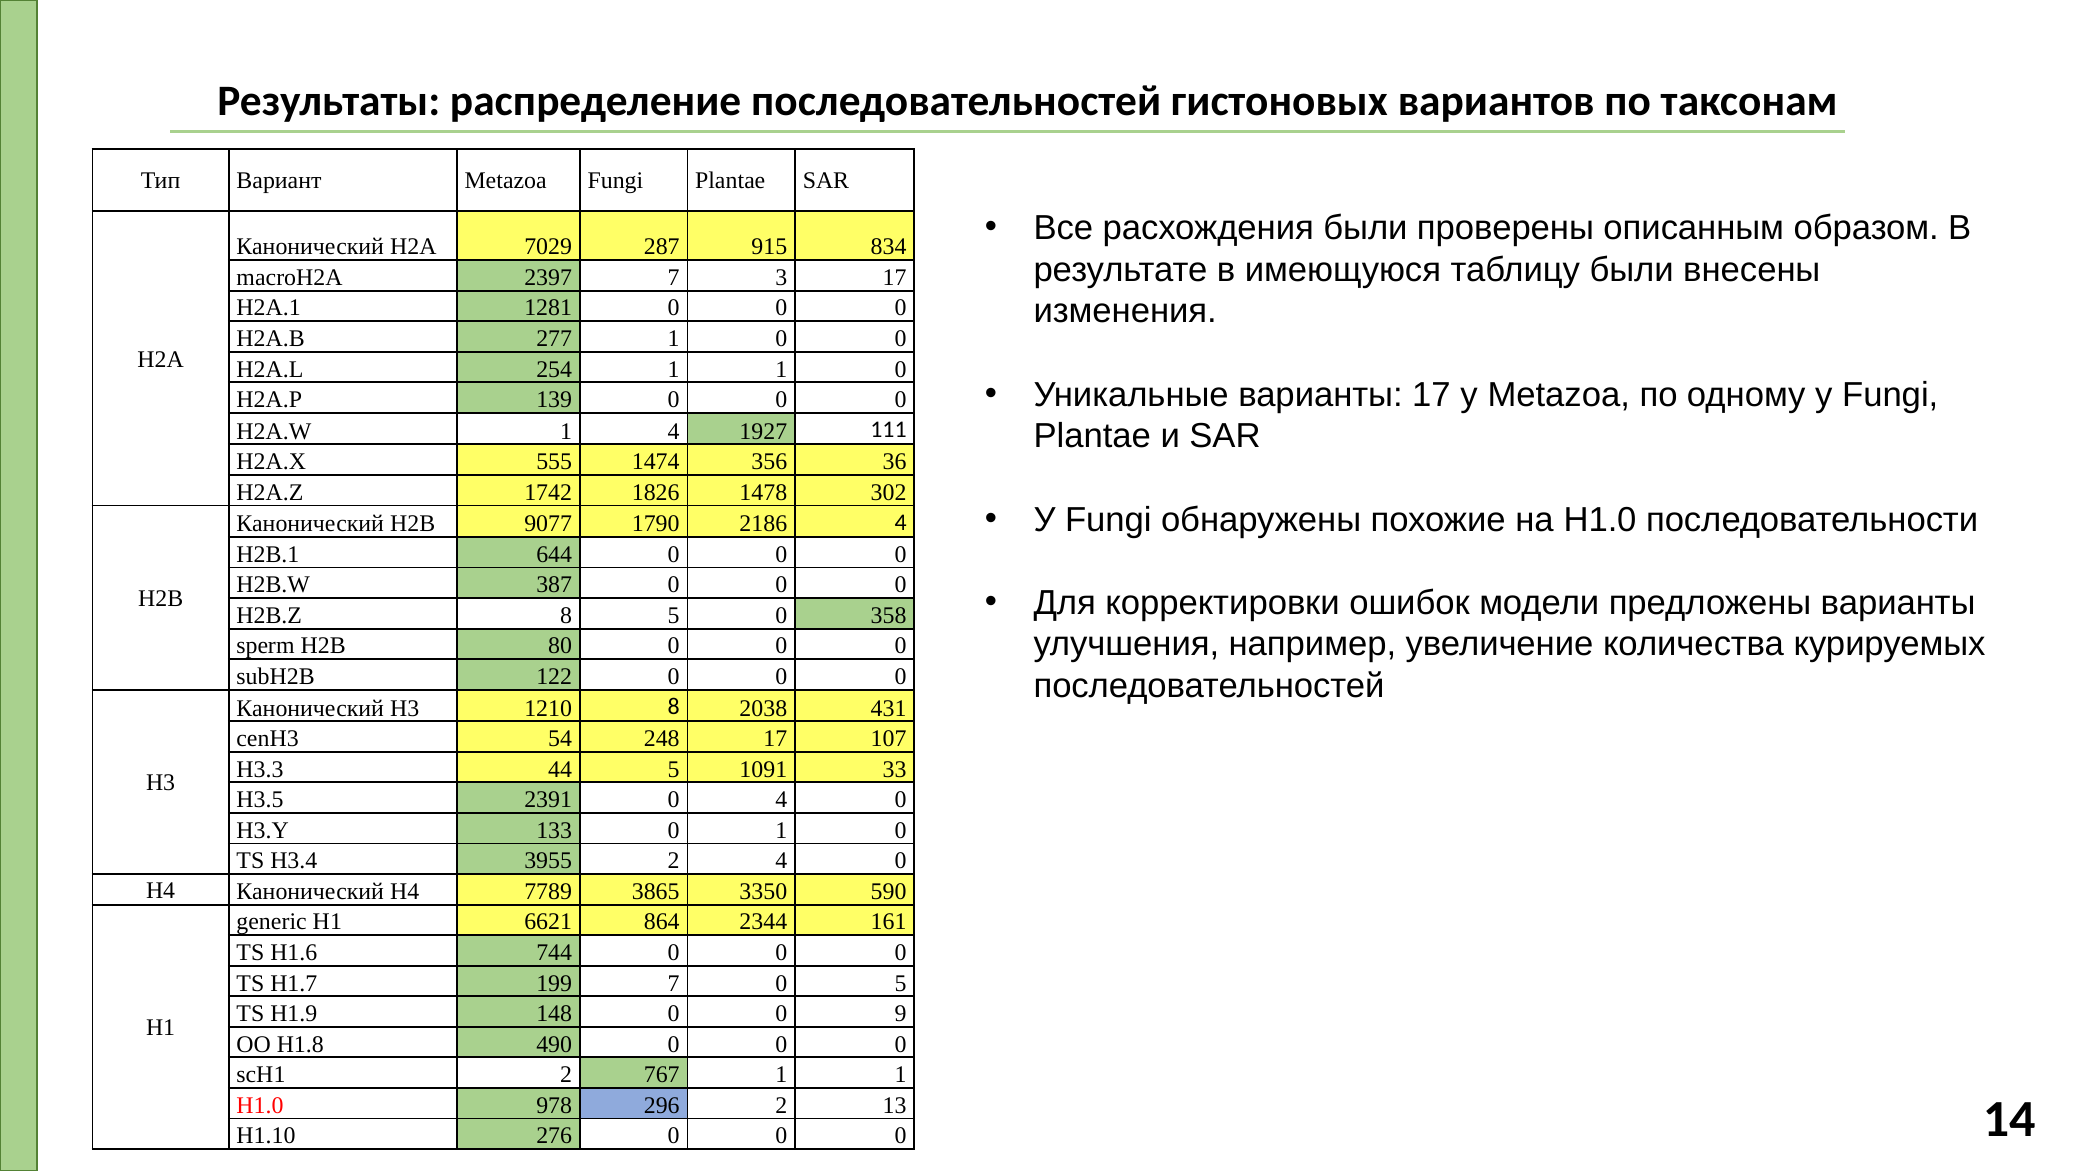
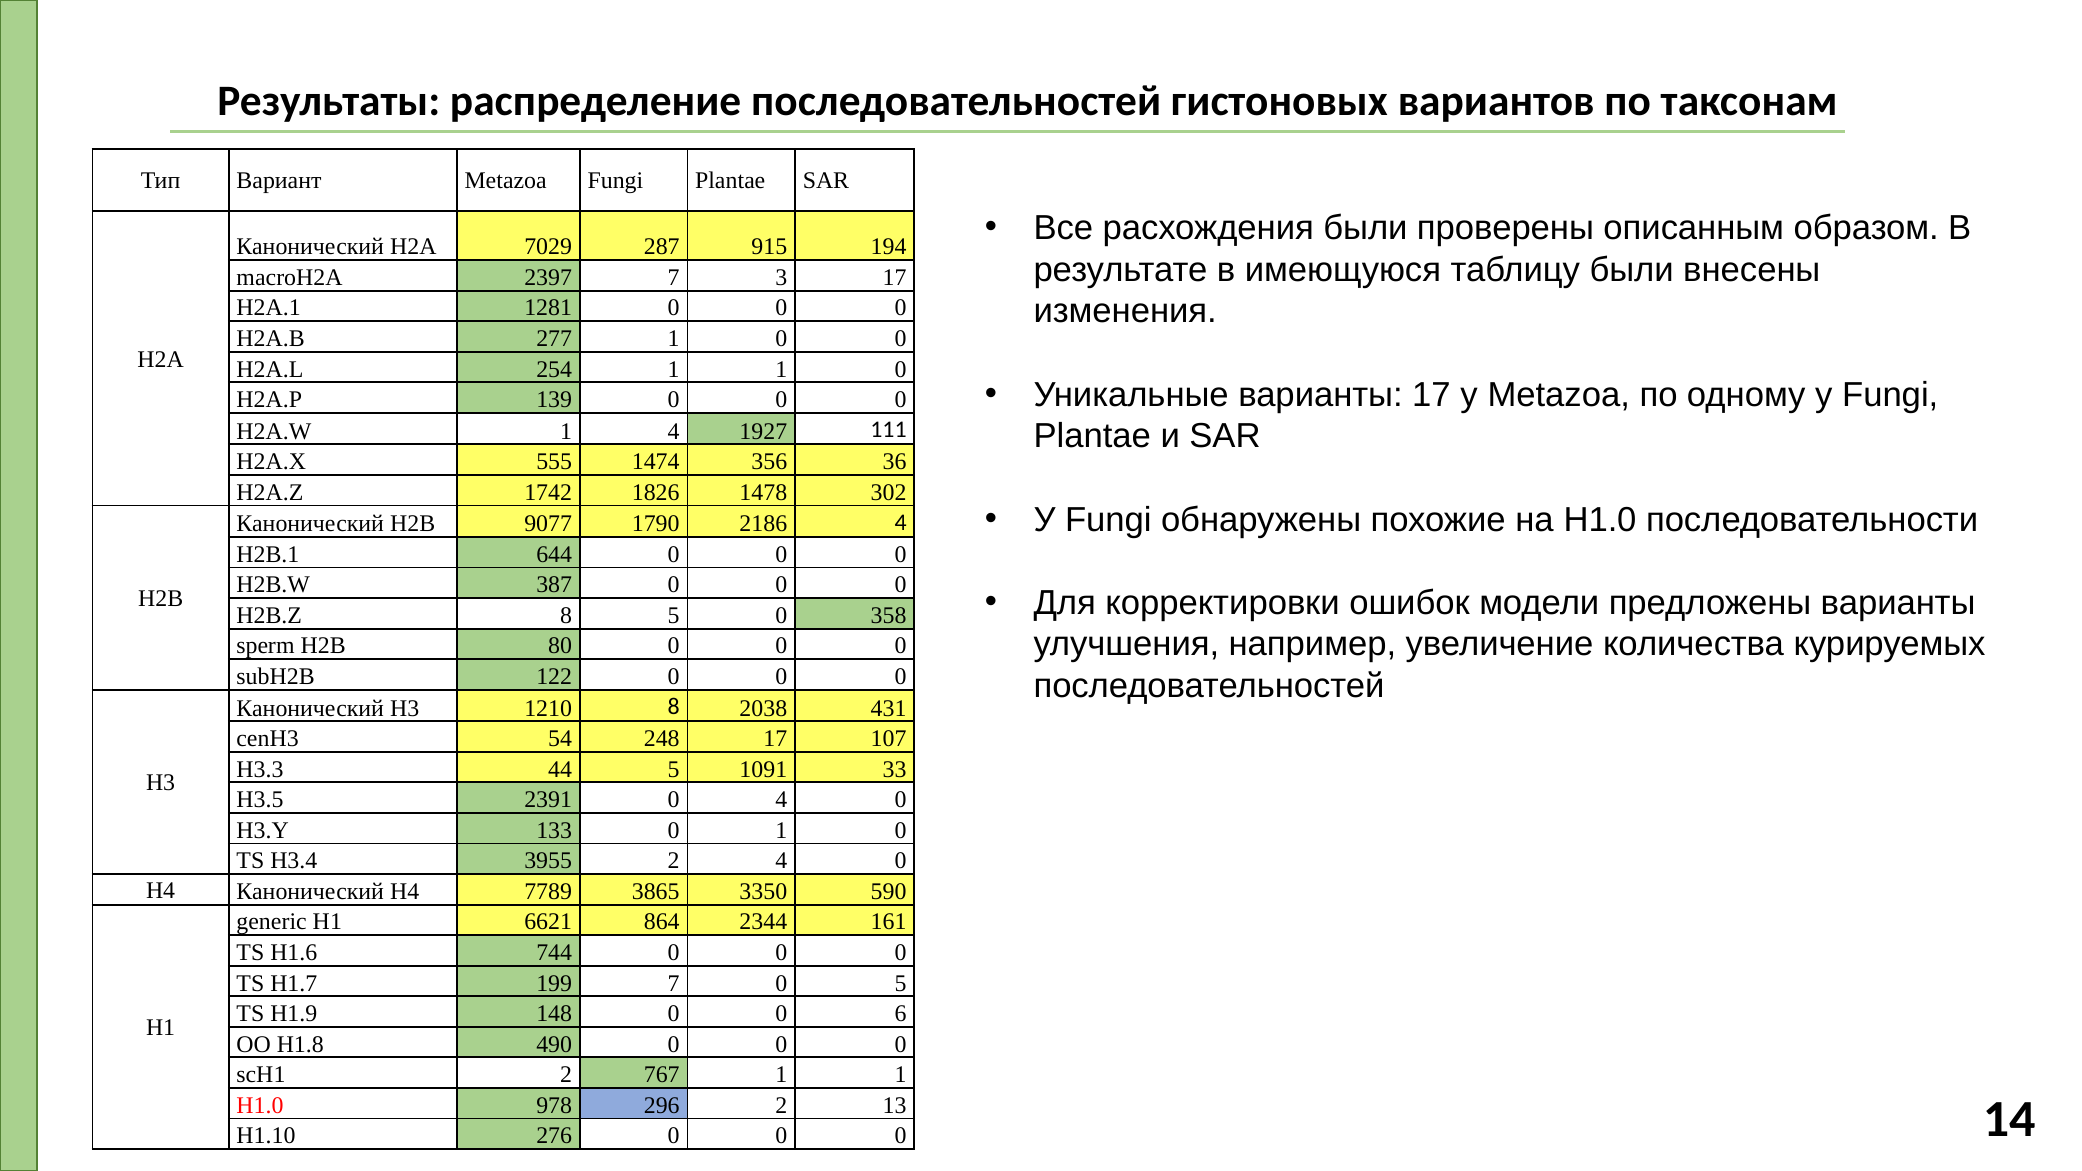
834: 834 -> 194
9: 9 -> 6
